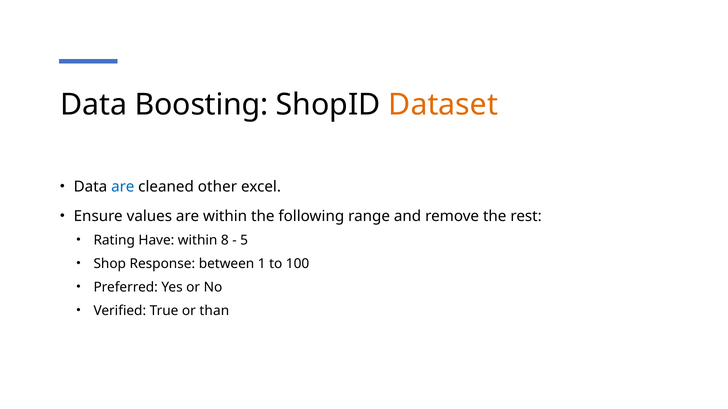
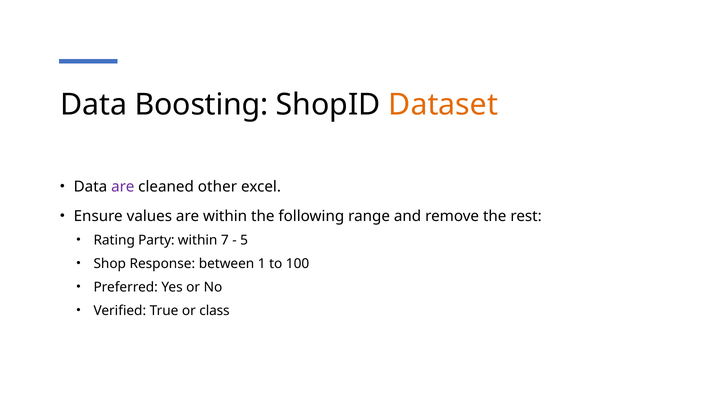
are at (123, 187) colour: blue -> purple
Have: Have -> Party
8: 8 -> 7
than: than -> class
